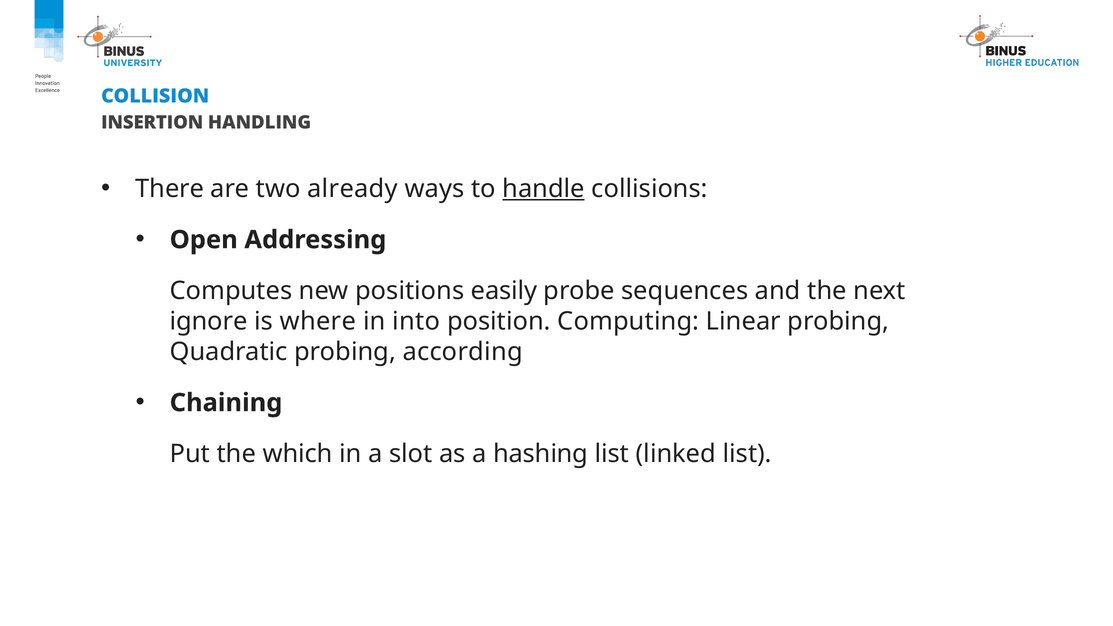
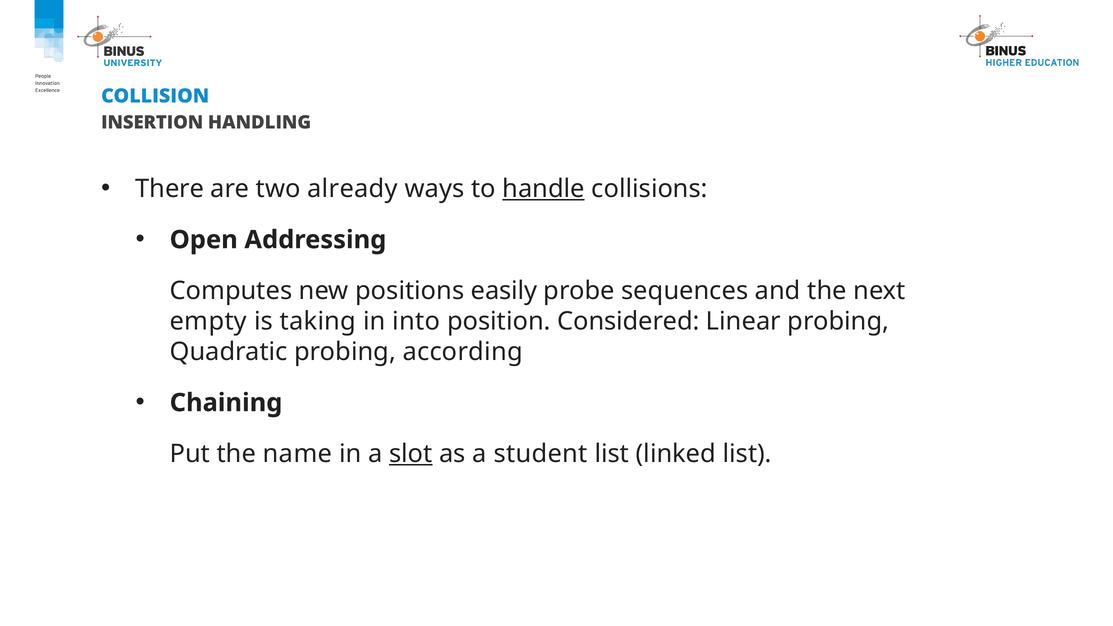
ignore: ignore -> empty
where: where -> taking
Computing: Computing -> Considered
which: which -> name
slot underline: none -> present
hashing: hashing -> student
